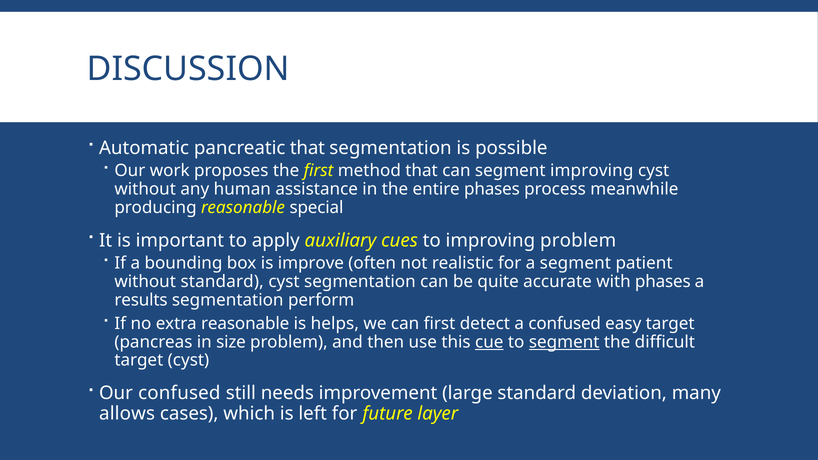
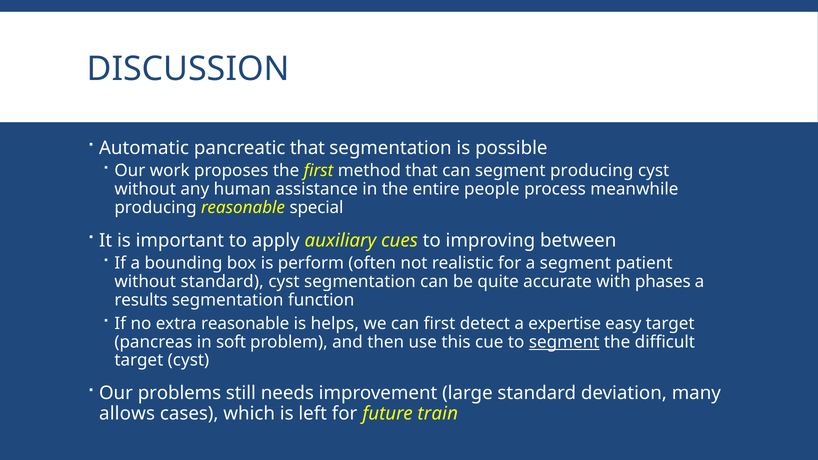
segment improving: improving -> producing
entire phases: phases -> people
improving problem: problem -> between
improve: improve -> perform
perform: perform -> function
a confused: confused -> expertise
size: size -> soft
cue underline: present -> none
Our confused: confused -> problems
layer: layer -> train
